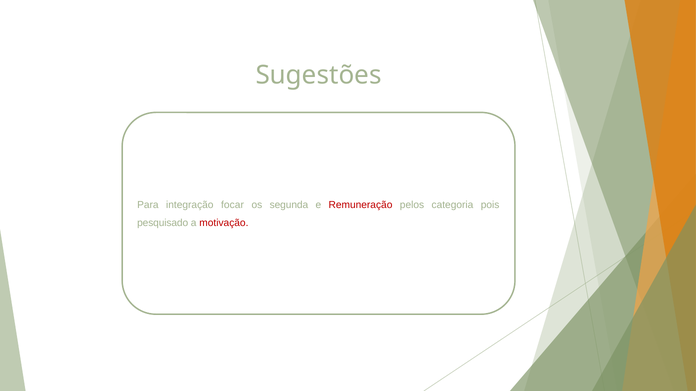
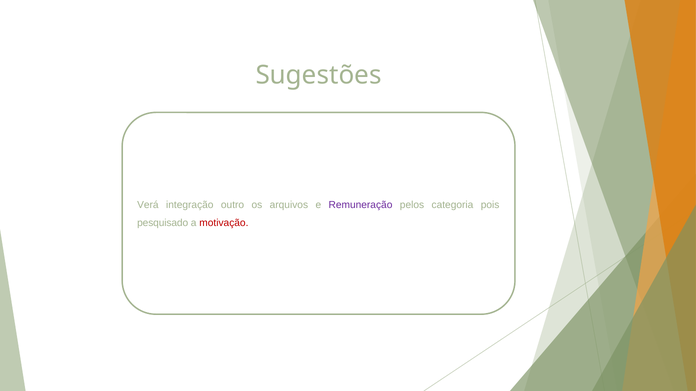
Para: Para -> Verá
focar: focar -> outro
segunda: segunda -> arquivos
Remuneração colour: red -> purple
